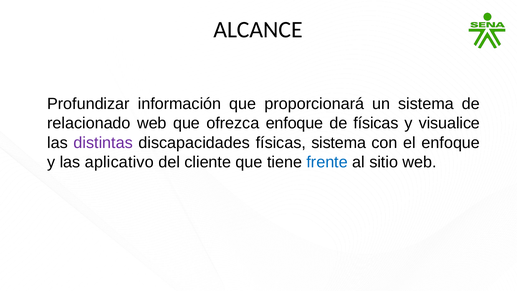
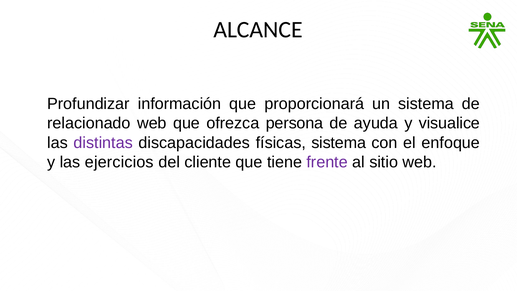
ofrezca enfoque: enfoque -> persona
de físicas: físicas -> ayuda
aplicativo: aplicativo -> ejercicios
frente colour: blue -> purple
